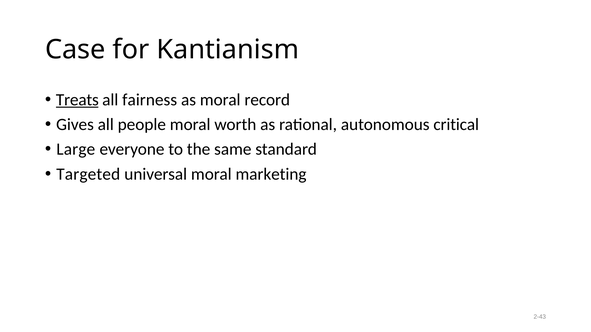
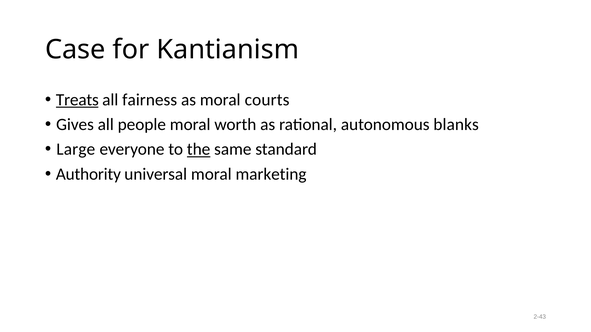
record: record -> courts
critical: critical -> blanks
the underline: none -> present
Targeted: Targeted -> Authority
